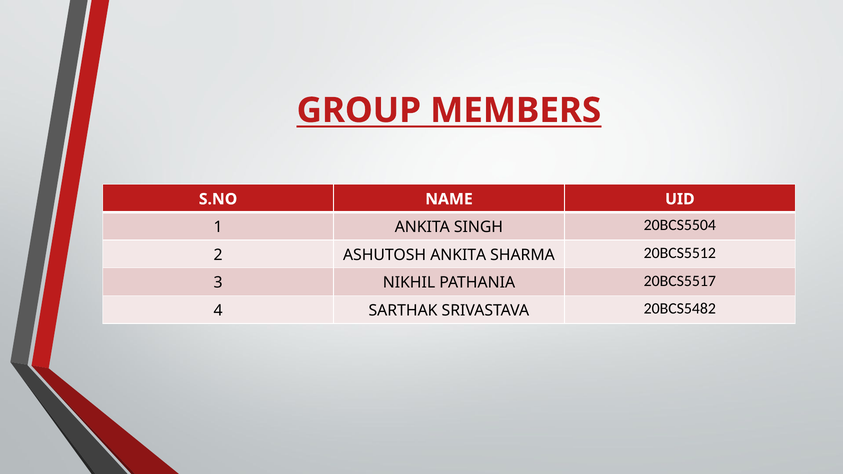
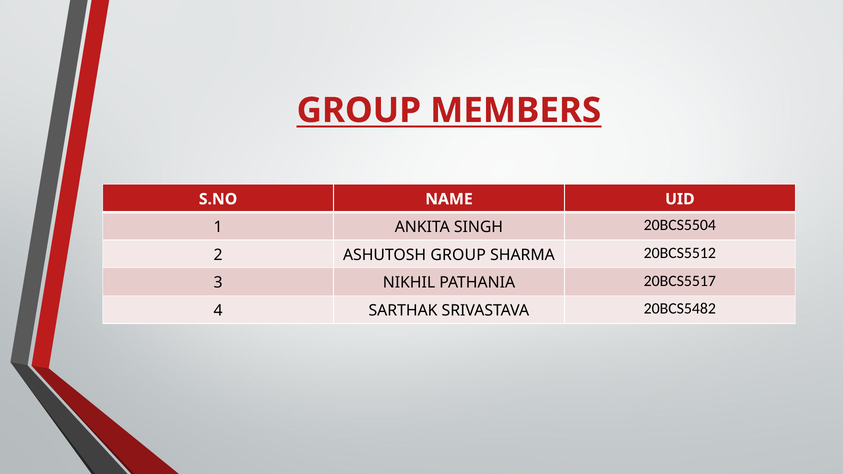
ASHUTOSH ANKITA: ANKITA -> GROUP
